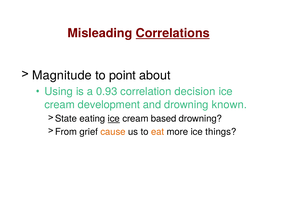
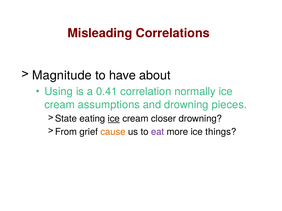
Correlations underline: present -> none
point: point -> have
0.93: 0.93 -> 0.41
decision: decision -> normally
development: development -> assumptions
known: known -> pieces
based: based -> closer
eat colour: orange -> purple
